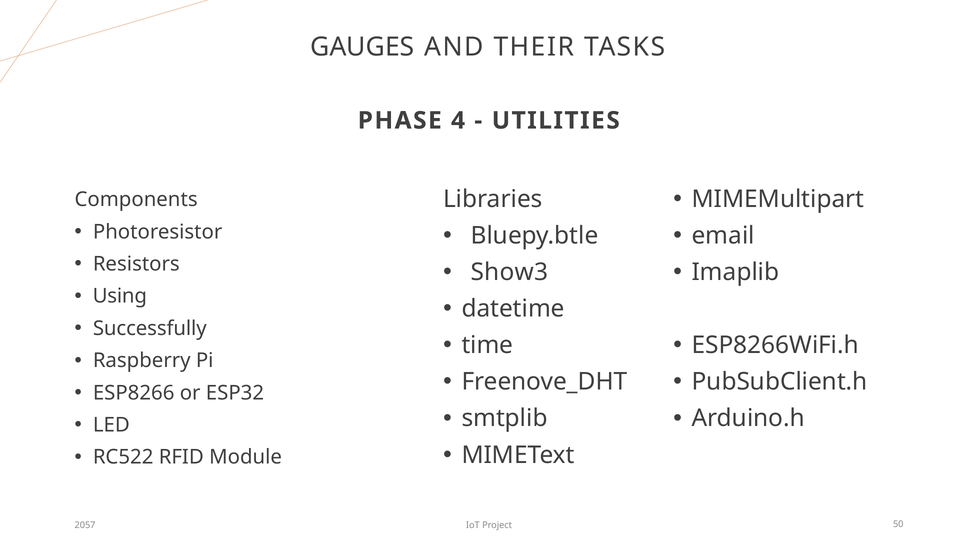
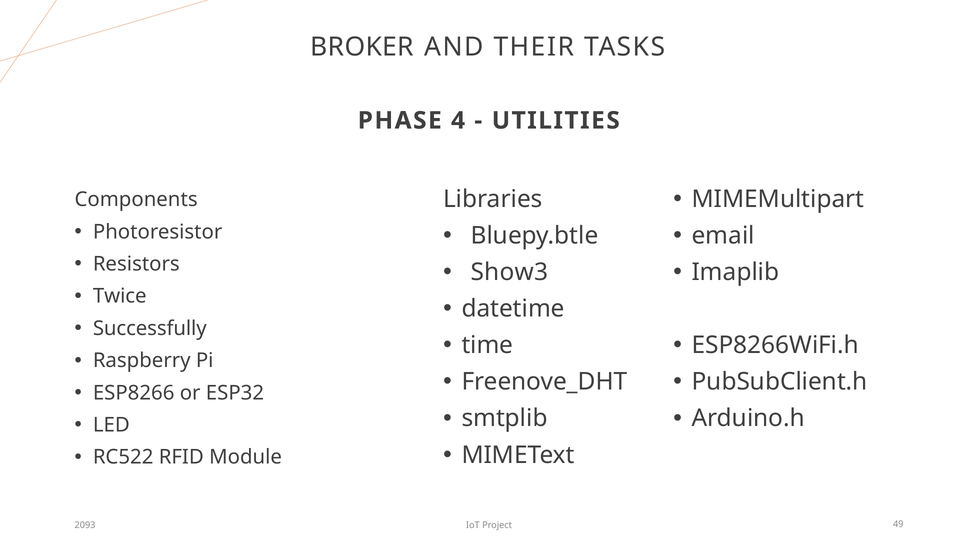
GAUGES: GAUGES -> BROKER
Using: Using -> Twice
2057: 2057 -> 2093
50: 50 -> 49
